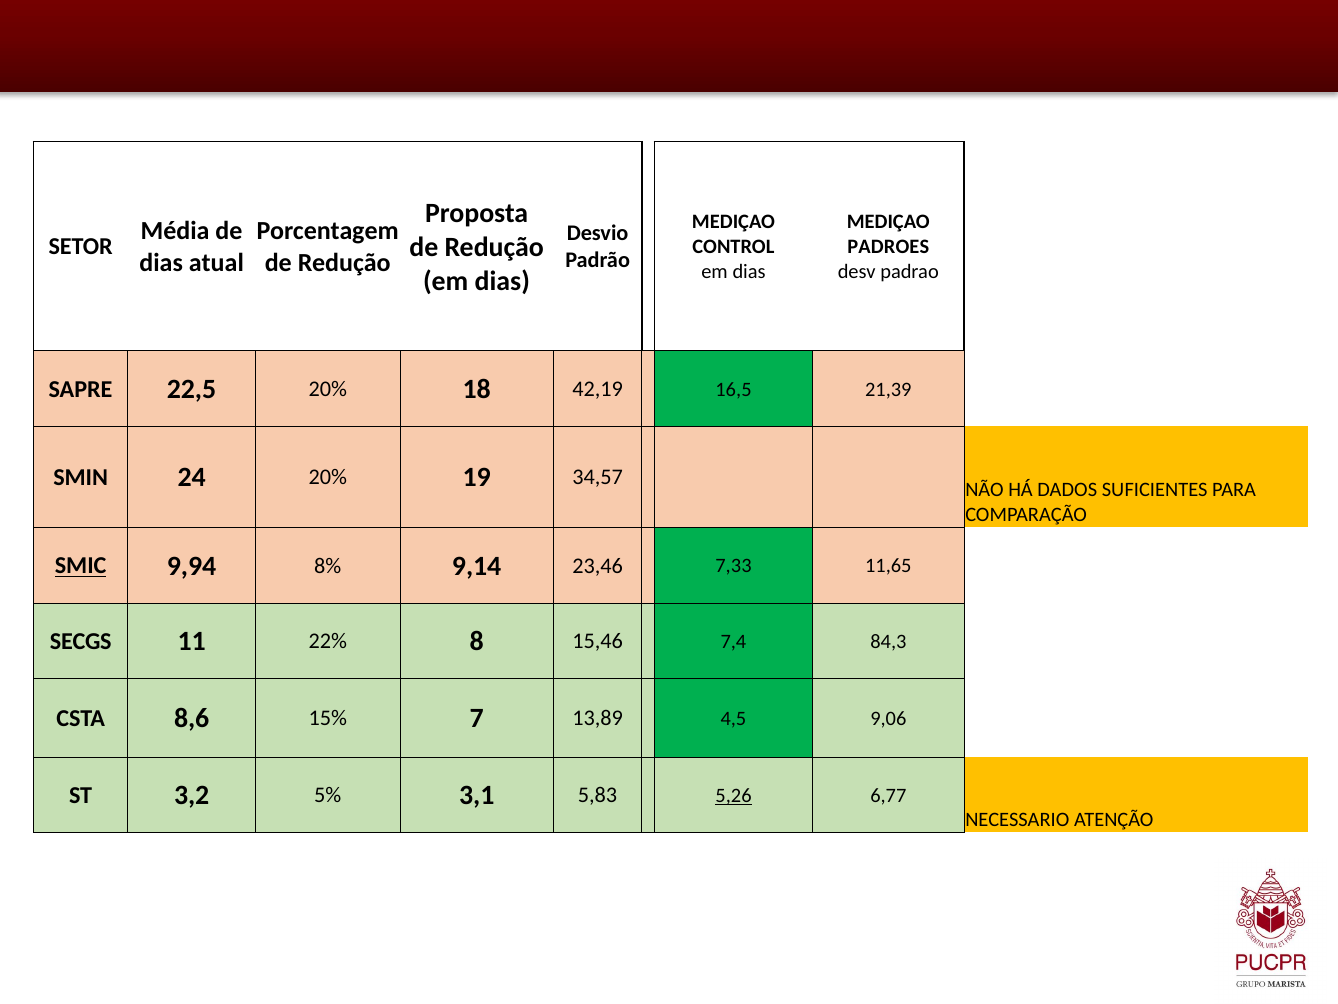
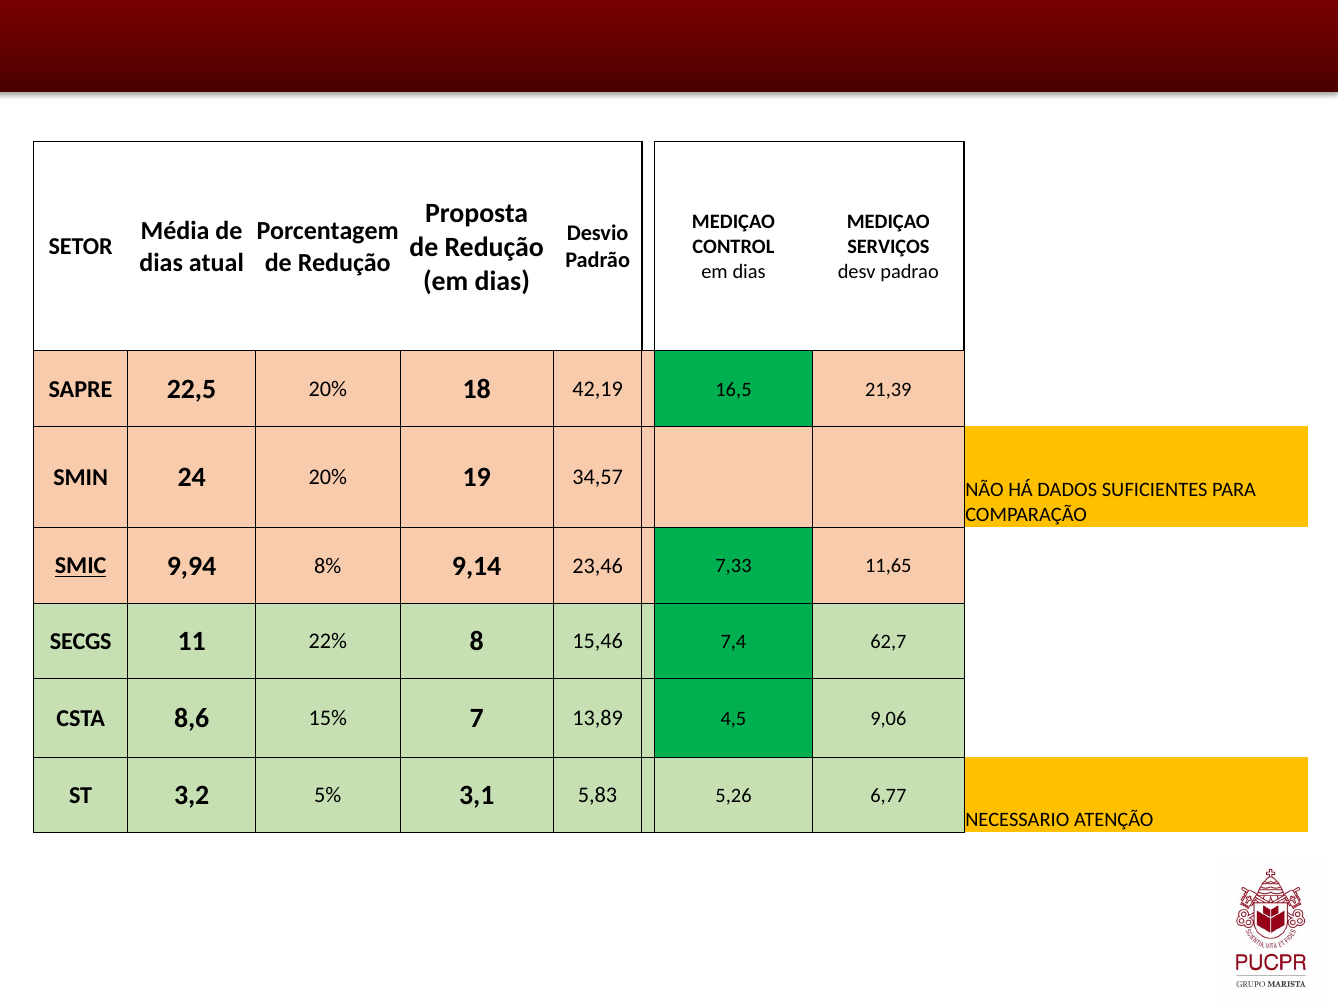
PADROES: PADROES -> SERVIÇOS
84,3: 84,3 -> 62,7
5,26 underline: present -> none
